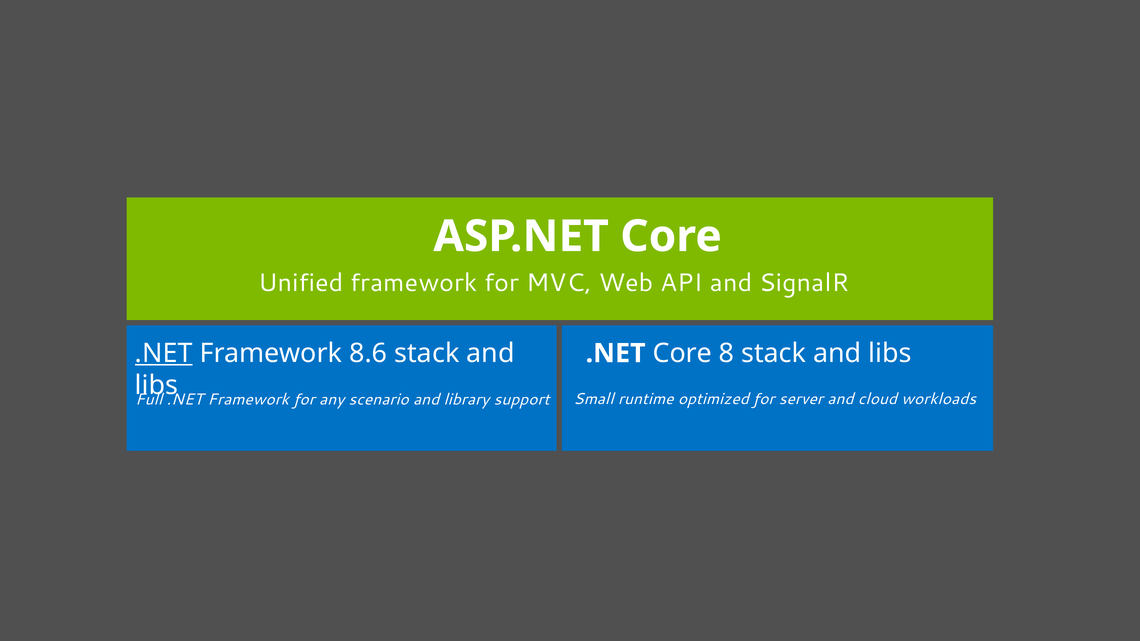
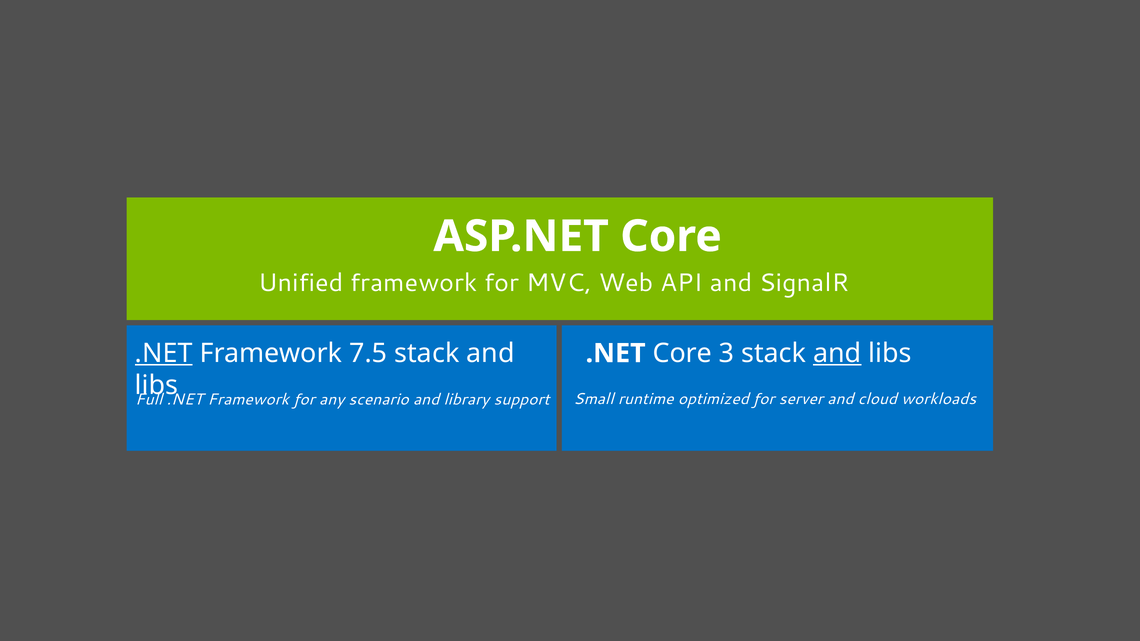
8.6: 8.6 -> 7.5
8: 8 -> 3
and at (837, 353) underline: none -> present
